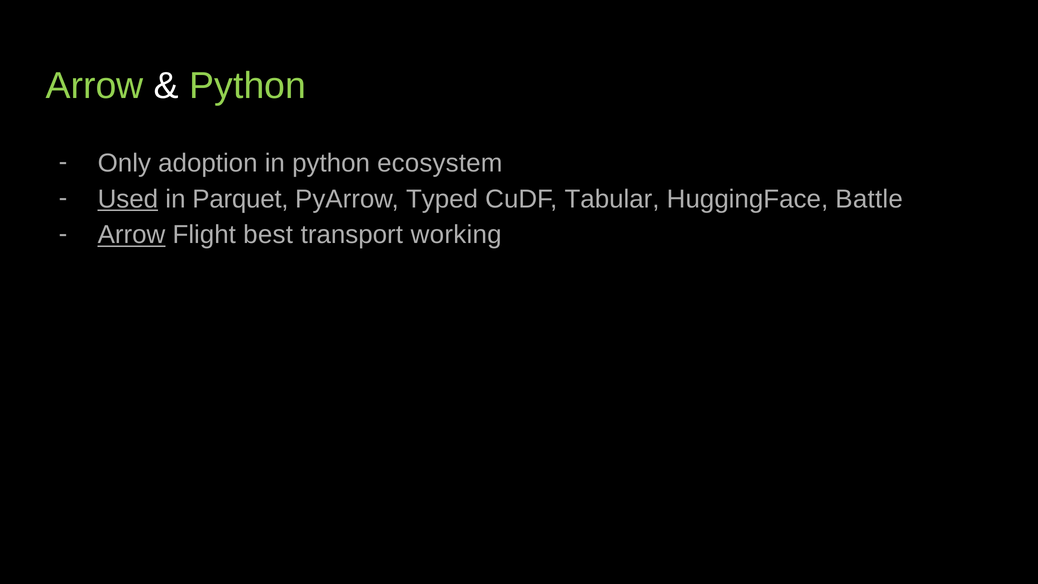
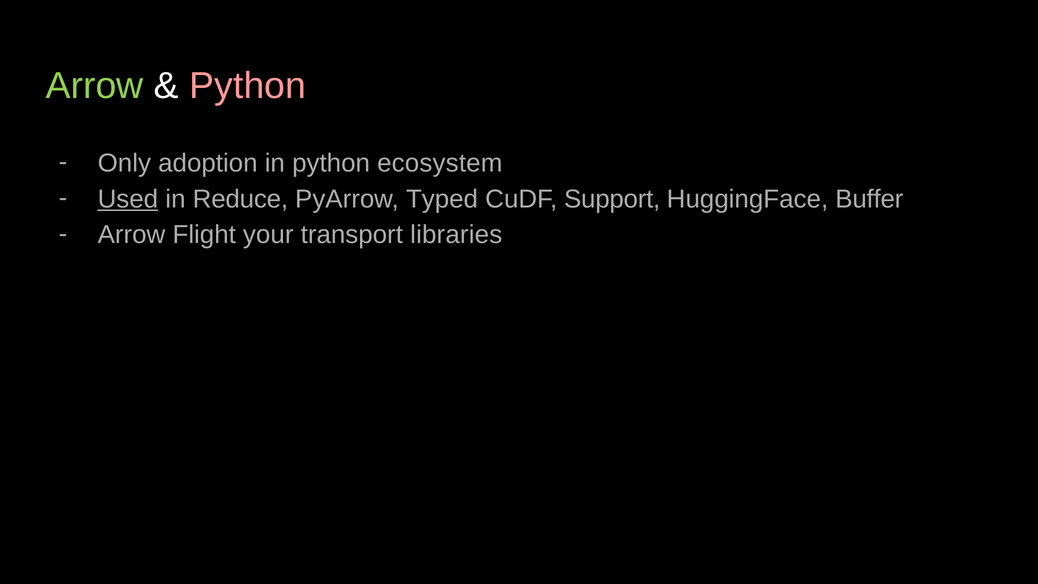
Python at (248, 86) colour: light green -> pink
Parquet: Parquet -> Reduce
Tabular: Tabular -> Support
Battle: Battle -> Buffer
Arrow at (132, 235) underline: present -> none
best: best -> your
working: working -> libraries
